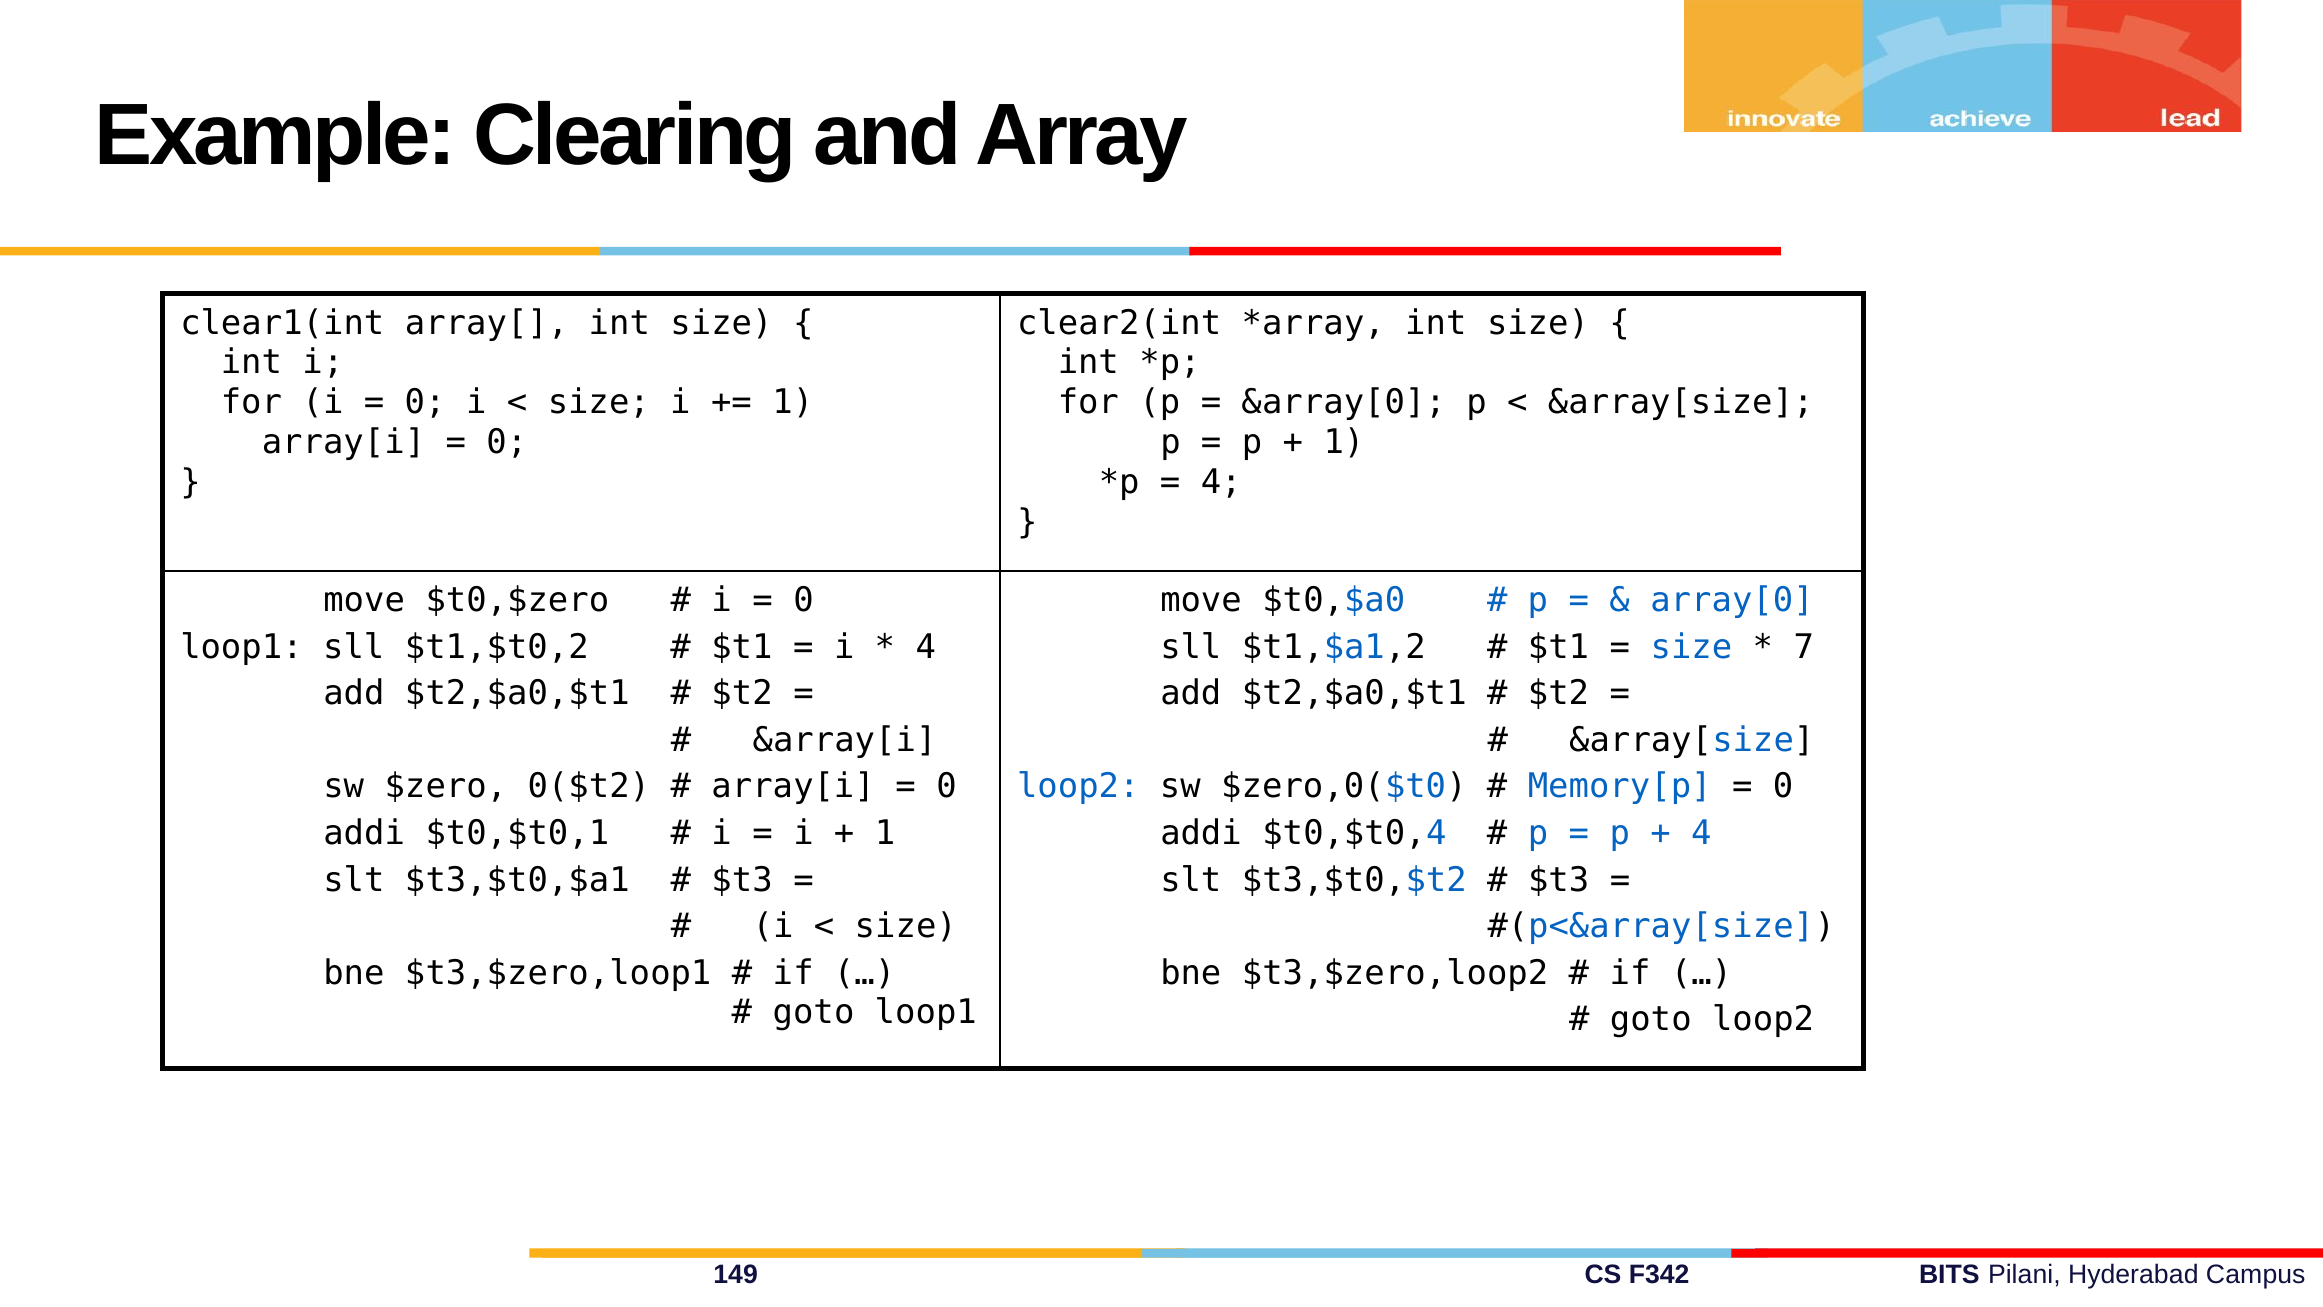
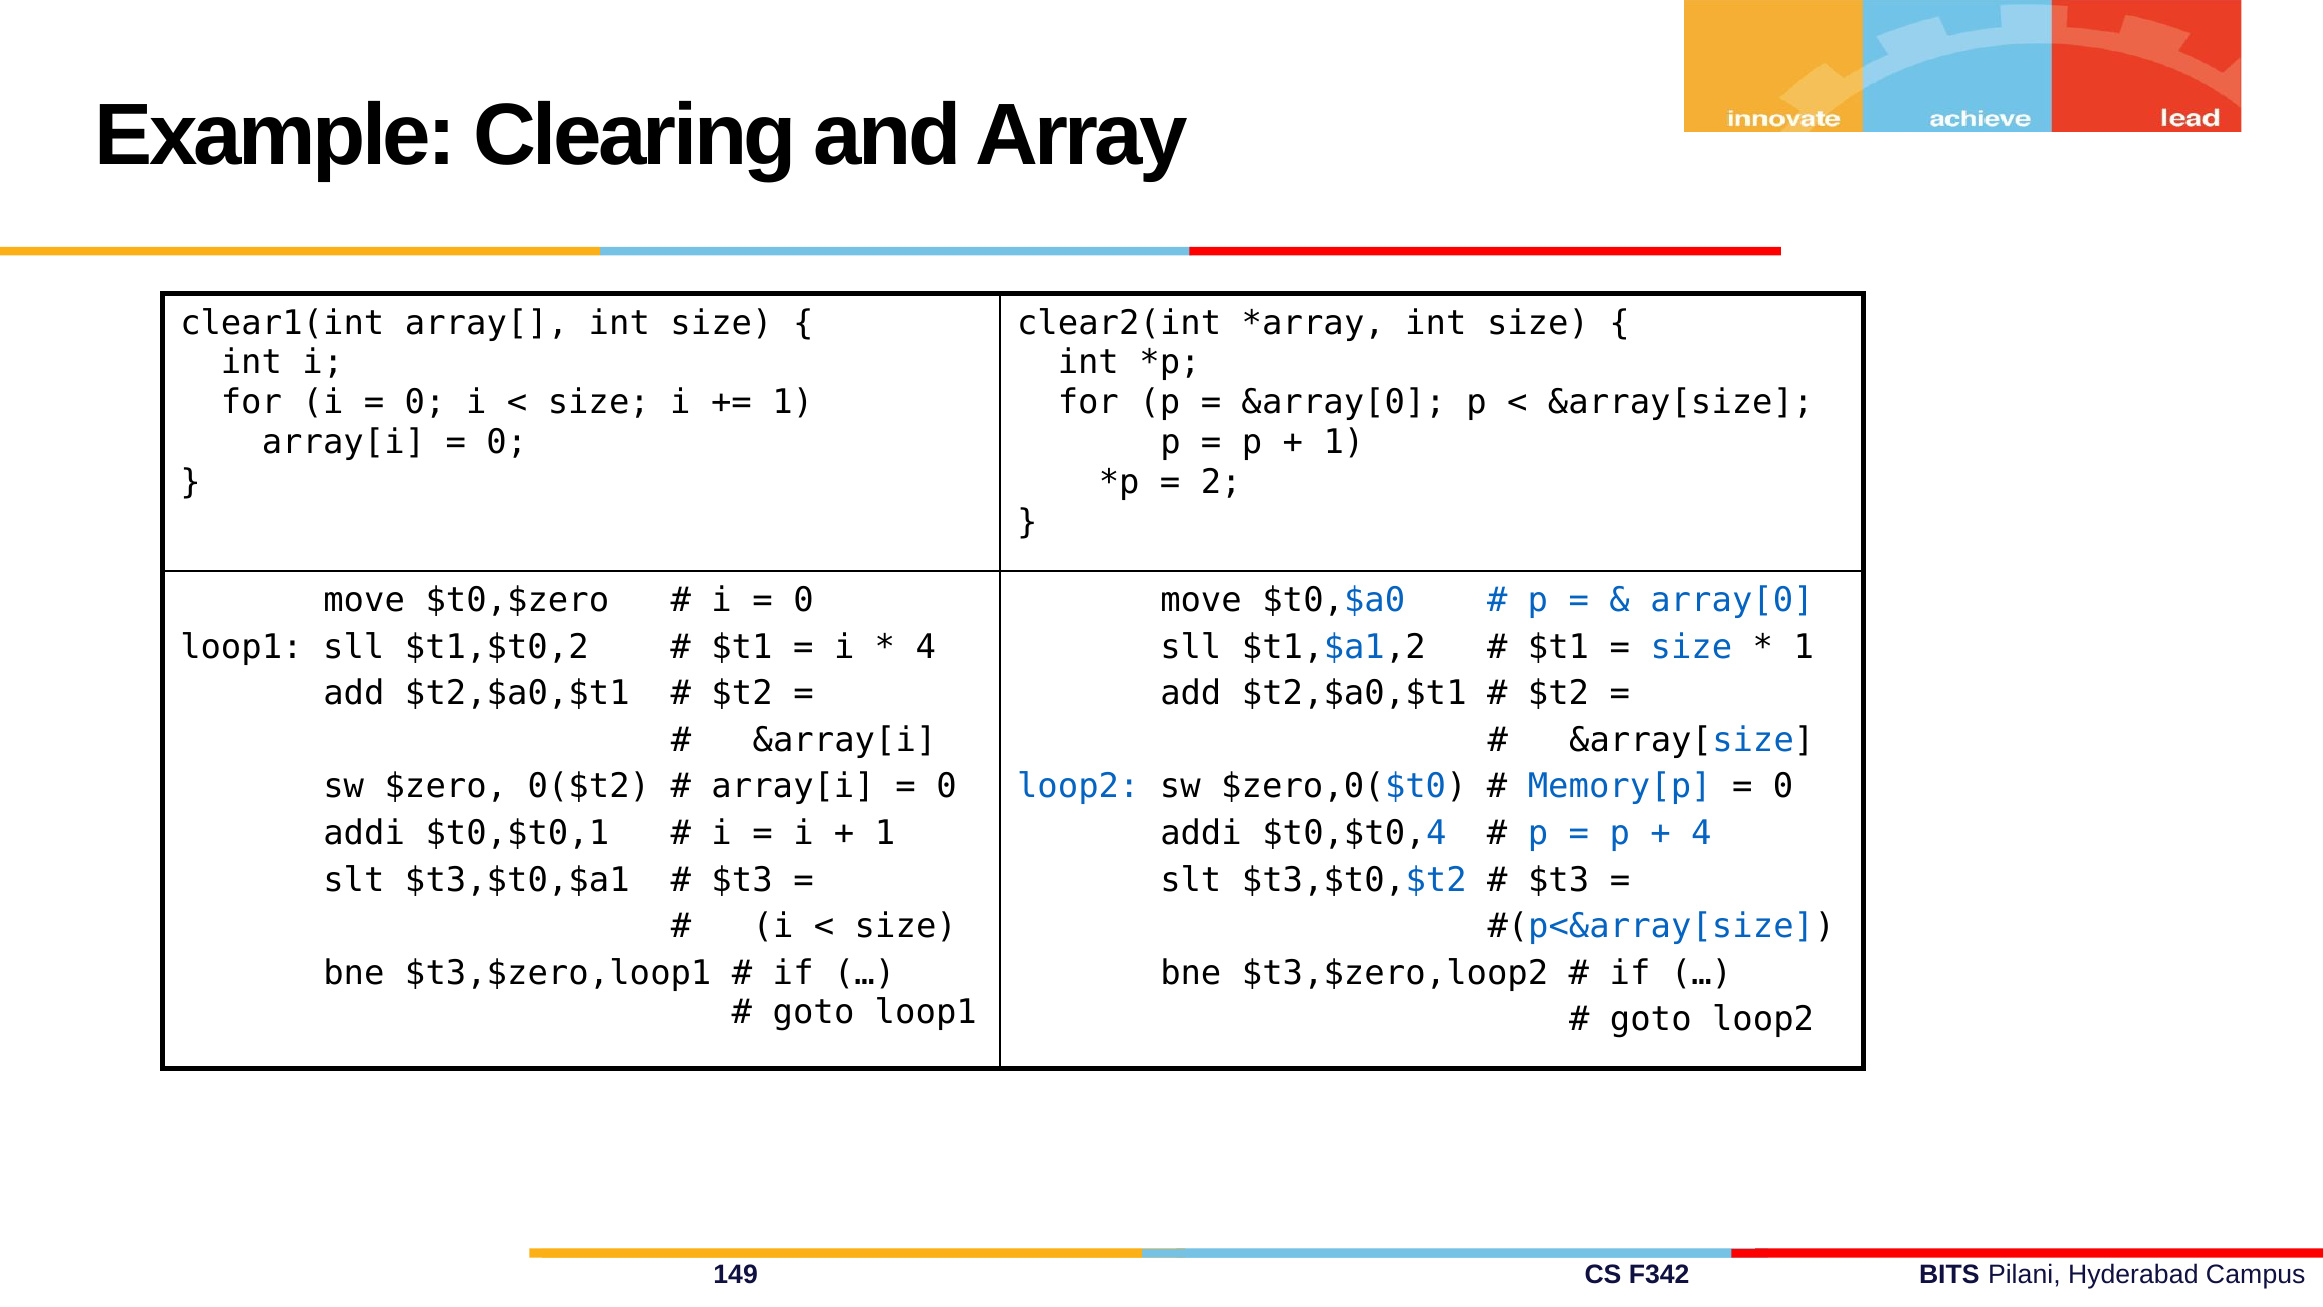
4 at (1221, 482): 4 -> 2
7 at (1804, 647): 7 -> 1
